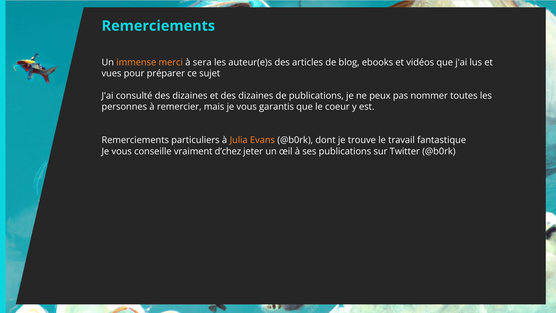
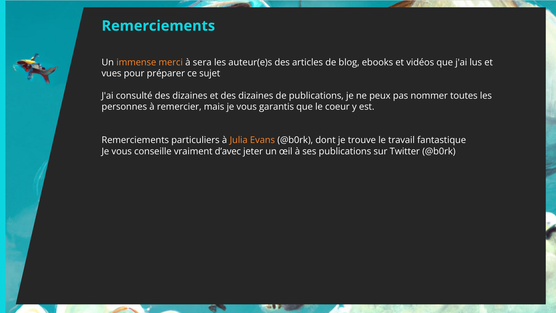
d’chez: d’chez -> d’avec
